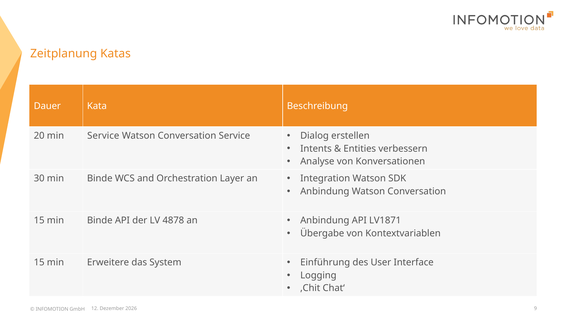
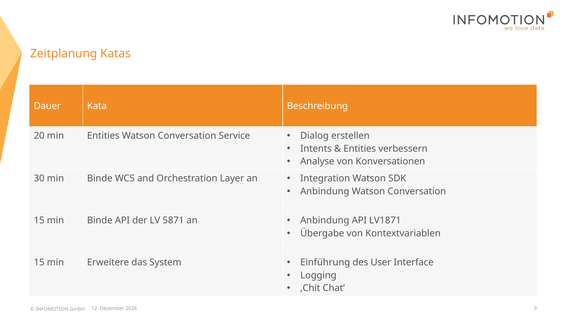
min Service: Service -> Entities
4878: 4878 -> 5871
